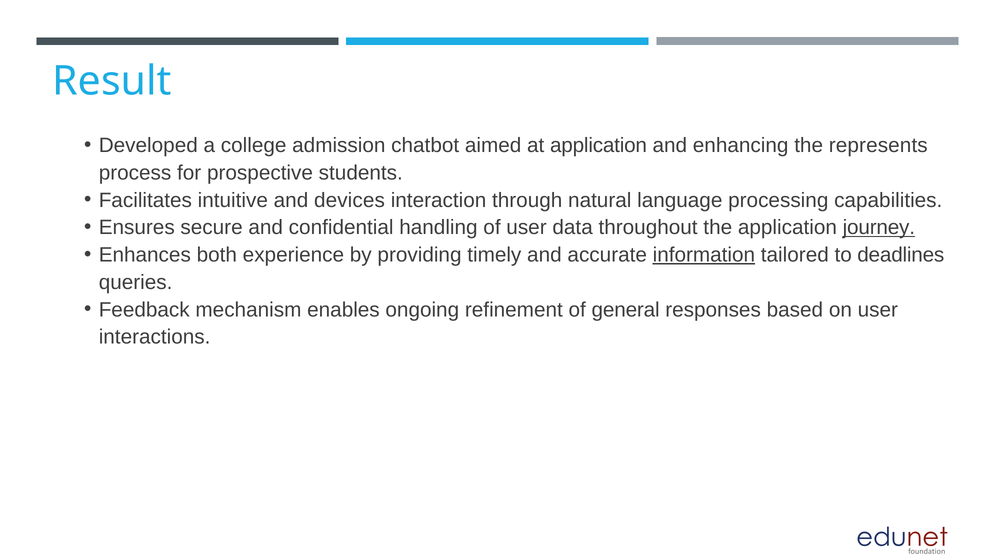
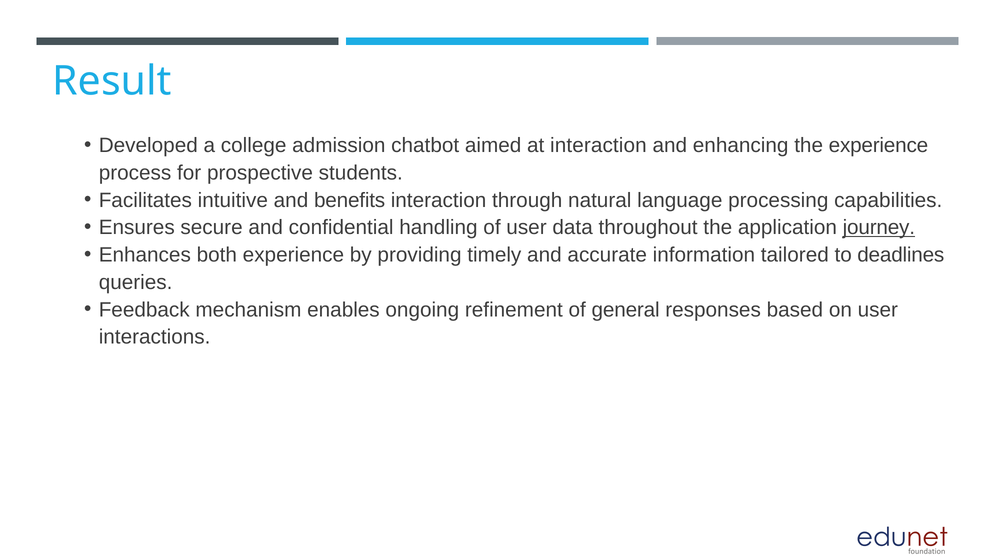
at application: application -> interaction
the represents: represents -> experience
devices: devices -> benefits
information underline: present -> none
